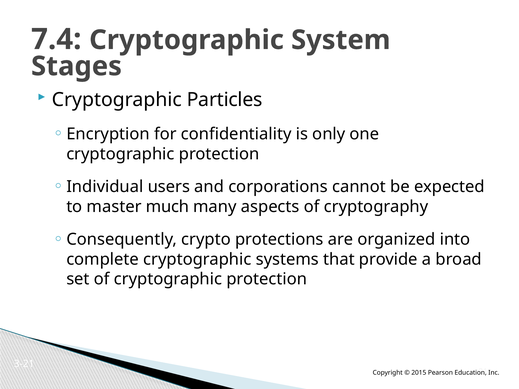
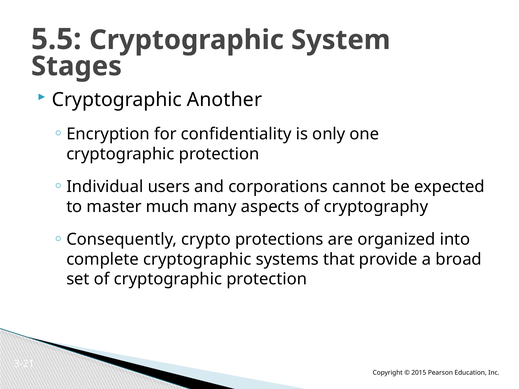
7.4: 7.4 -> 5.5
Particles: Particles -> Another
